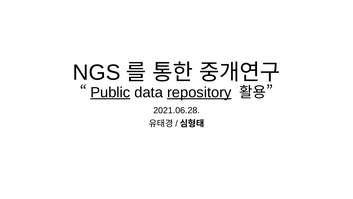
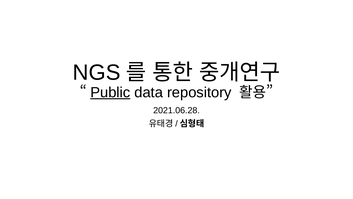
repository underline: present -> none
